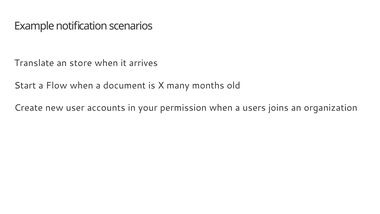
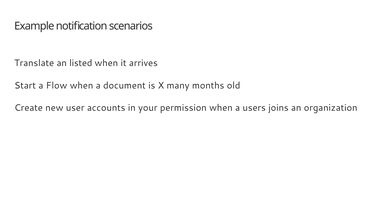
store: store -> listed
